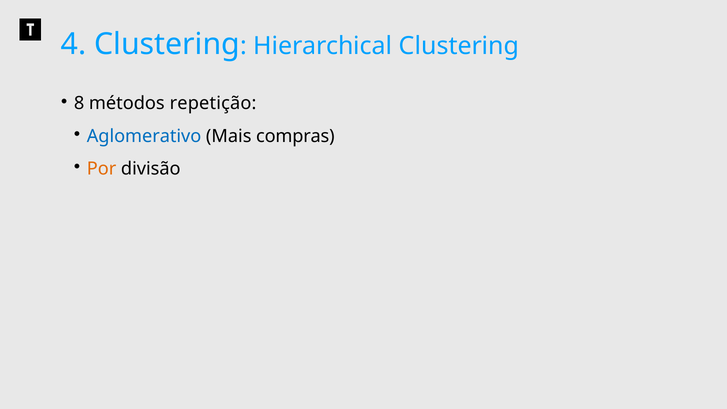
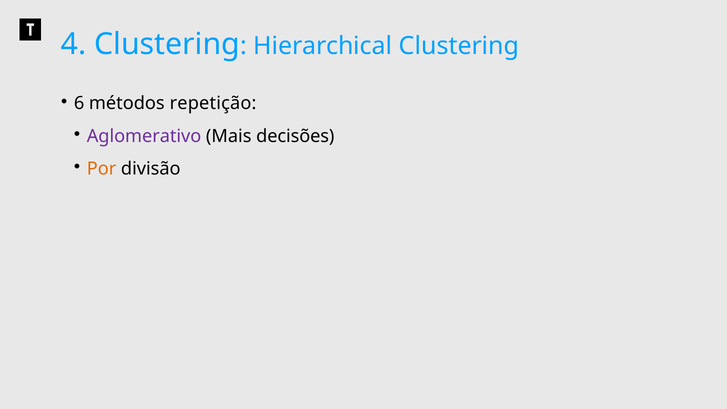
8: 8 -> 6
Aglomerativo colour: blue -> purple
compras: compras -> decisões
